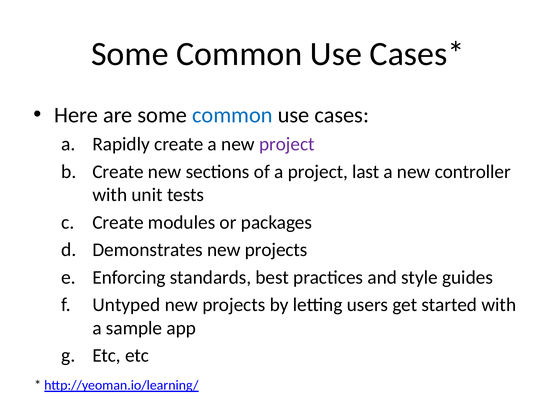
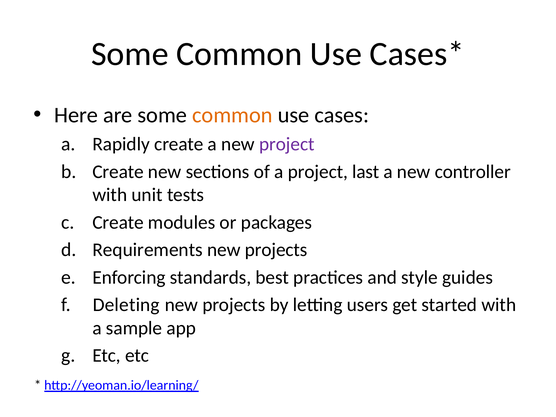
common at (232, 115) colour: blue -> orange
Demonstrates: Demonstrates -> Requirements
Untyped: Untyped -> Deleting
